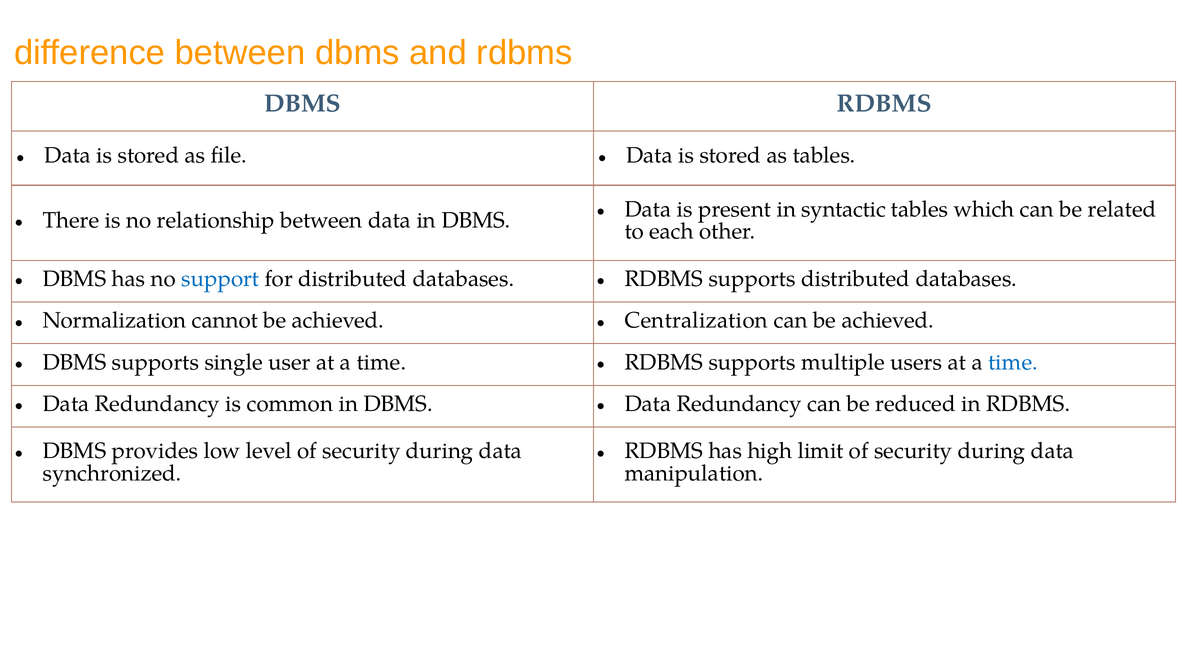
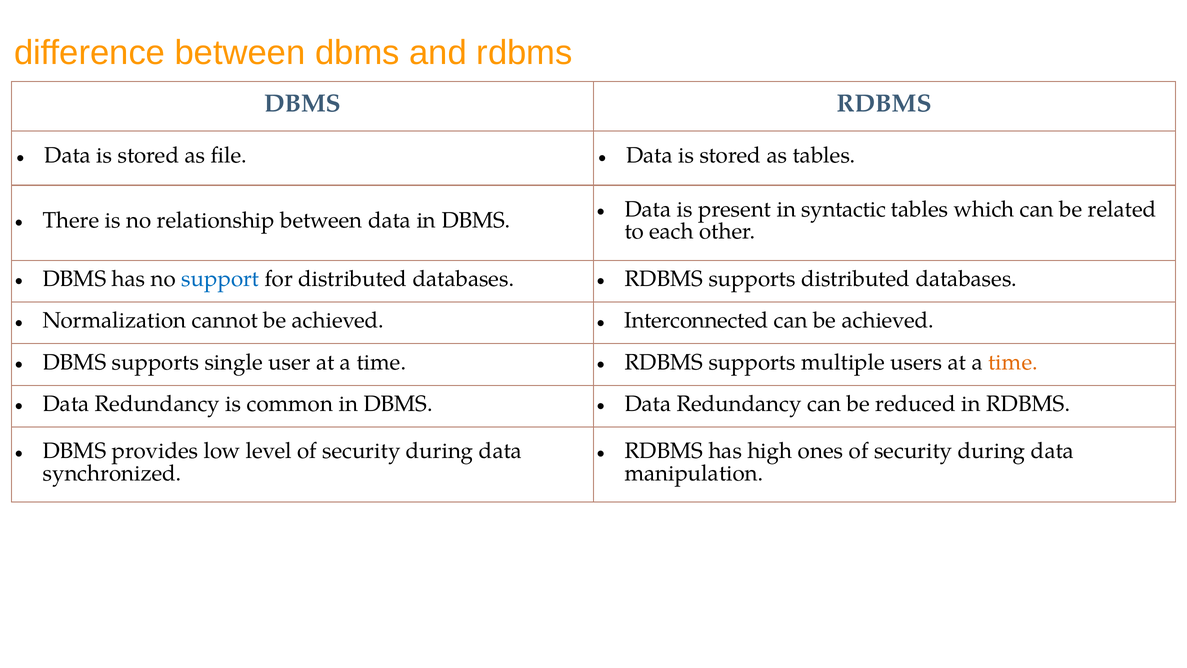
Centralization: Centralization -> Interconnected
time at (1013, 362) colour: blue -> orange
limit: limit -> ones
